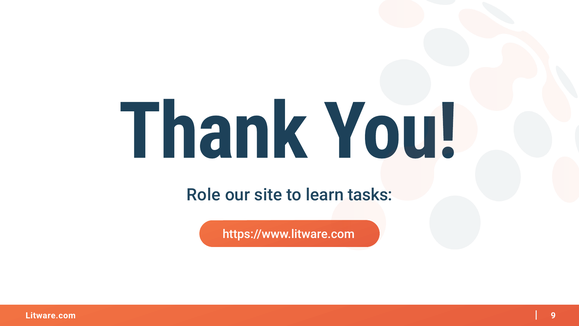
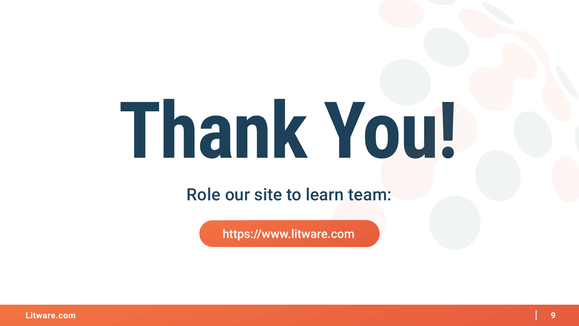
tasks: tasks -> team
